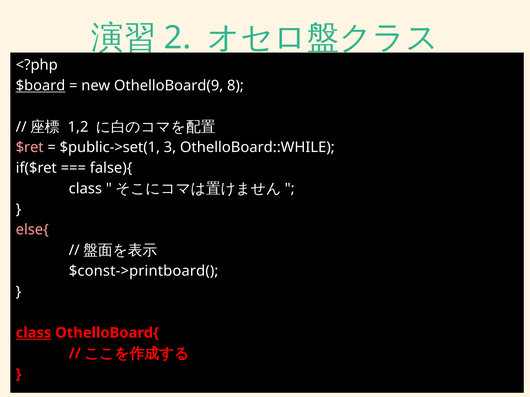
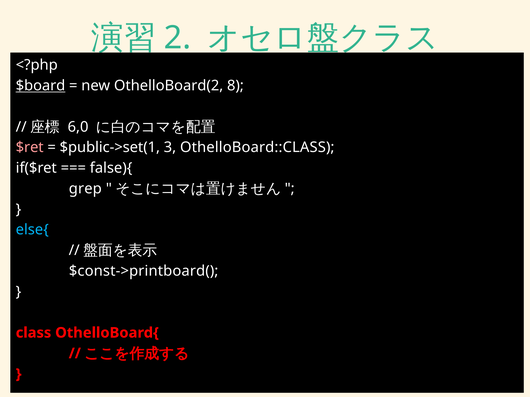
OthelloBoard(9: OthelloBoard(9 -> OthelloBoard(2
1,2: 1,2 -> 6,0
OthelloBoard::WHILE: OthelloBoard::WHILE -> OthelloBoard::CLASS
class at (85, 189): class -> grep
else{ colour: pink -> light blue
class at (33, 333) underline: present -> none
